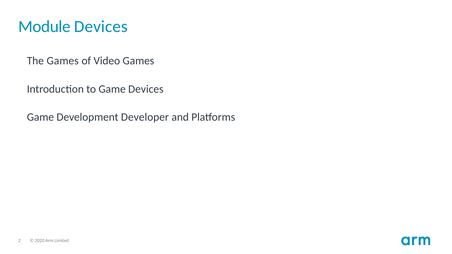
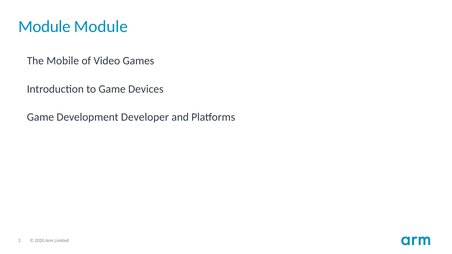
Module Devices: Devices -> Module
The Games: Games -> Mobile
